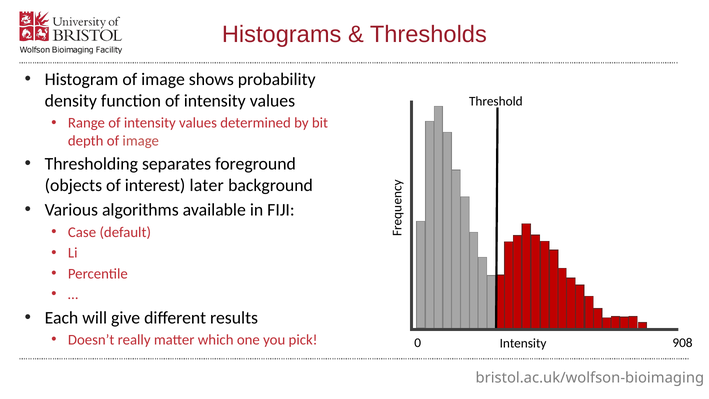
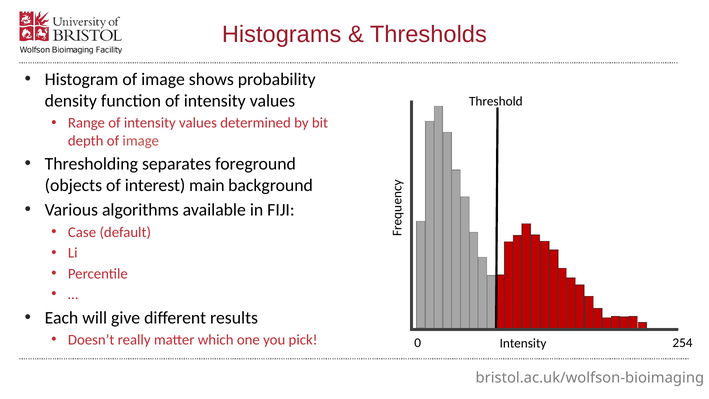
later: later -> main
908: 908 -> 254
